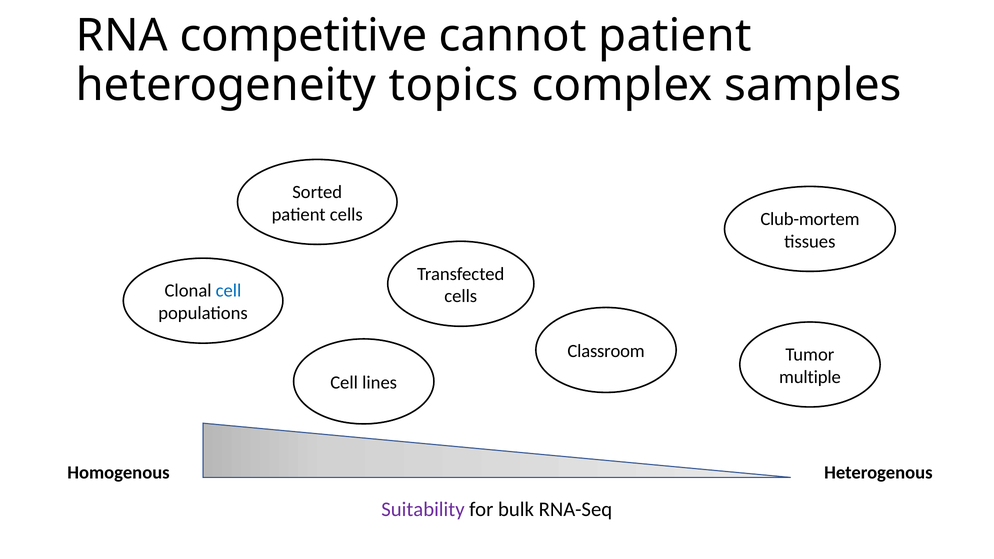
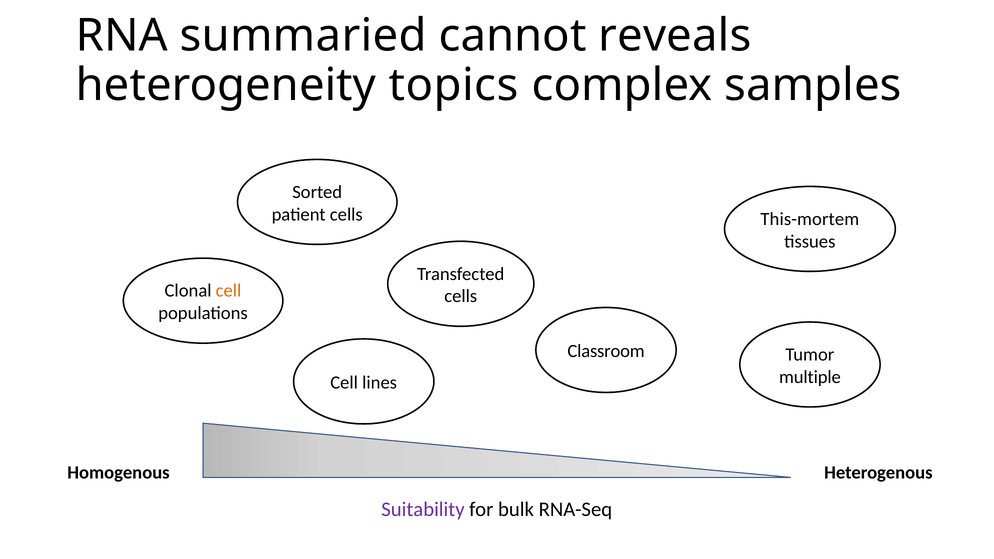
competitive: competitive -> summaried
cannot patient: patient -> reveals
Club-mortem: Club-mortem -> This-mortem
cell at (229, 291) colour: blue -> orange
